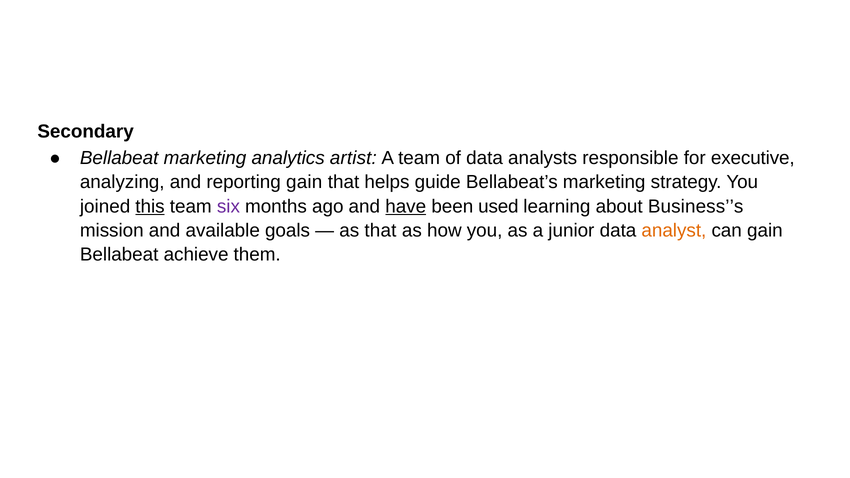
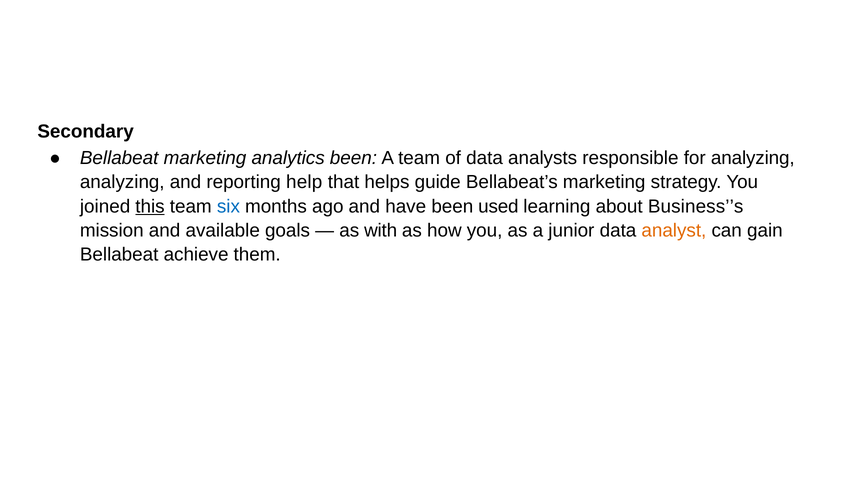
analytics artist: artist -> been
for executive: executive -> analyzing
reporting gain: gain -> help
six colour: purple -> blue
have underline: present -> none
as that: that -> with
